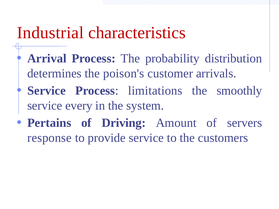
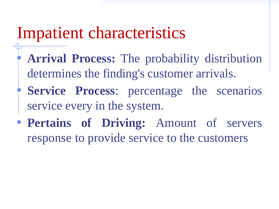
Industrial: Industrial -> Impatient
poison's: poison's -> finding's
limitations: limitations -> percentage
smoothly: smoothly -> scenarios
